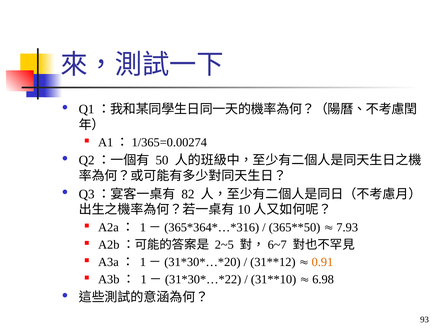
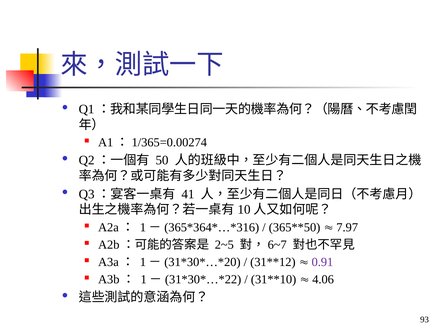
82: 82 -> 41
7.93: 7.93 -> 7.97
0.91 colour: orange -> purple
6.98: 6.98 -> 4.06
